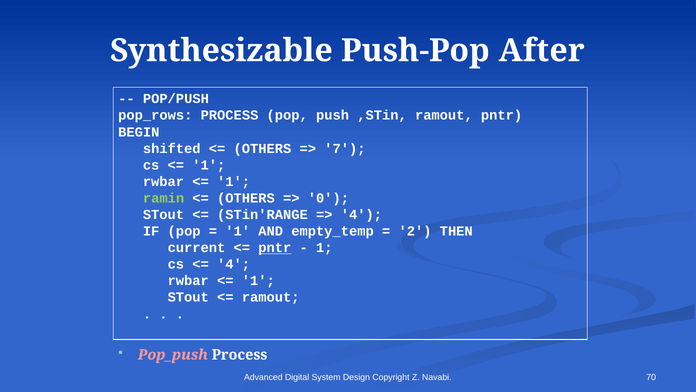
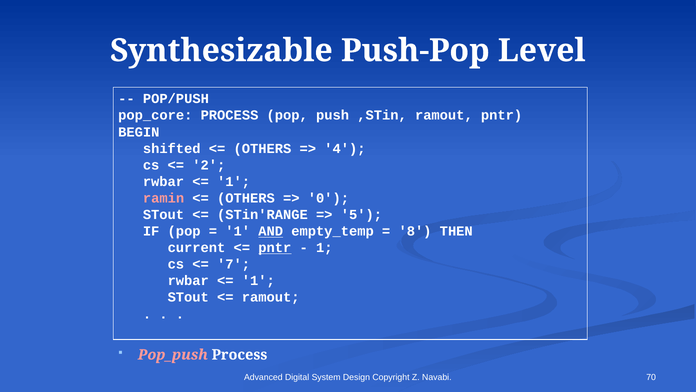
After: After -> Level
pop_rows: pop_rows -> pop_core
7: 7 -> 4
1 at (209, 165): 1 -> 2
ramin colour: light green -> pink
4 at (361, 214): 4 -> 5
AND underline: none -> present
2: 2 -> 8
4 at (234, 264): 4 -> 7
